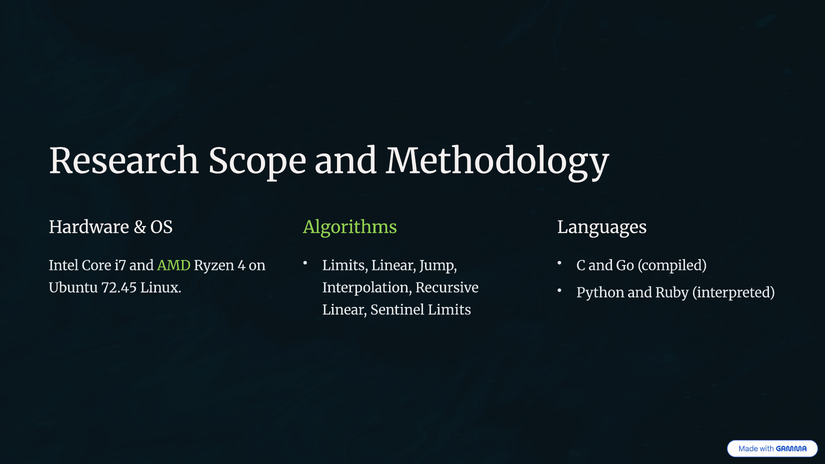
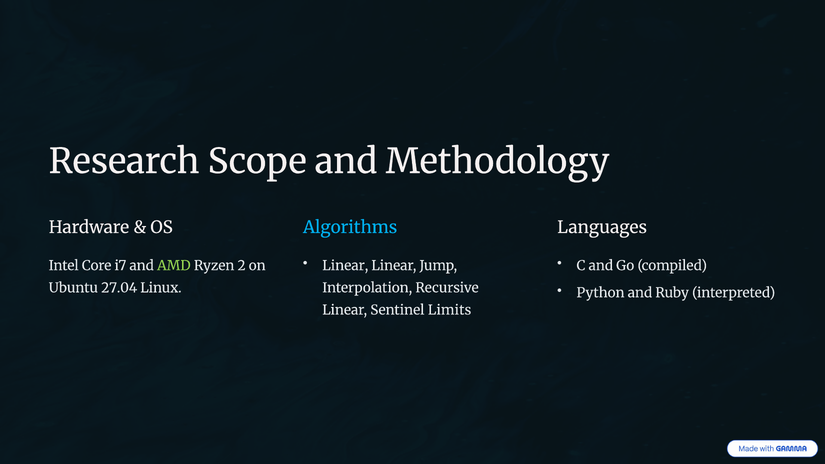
Algorithms colour: light green -> light blue
Limits at (345, 266): Limits -> Linear
4: 4 -> 2
72.45: 72.45 -> 27.04
